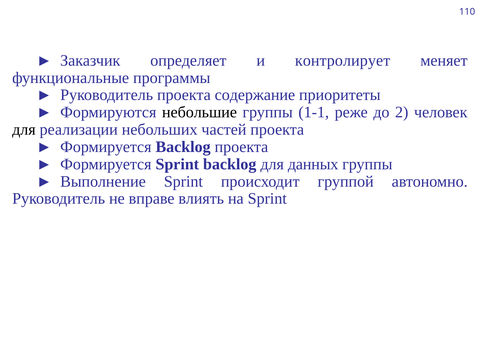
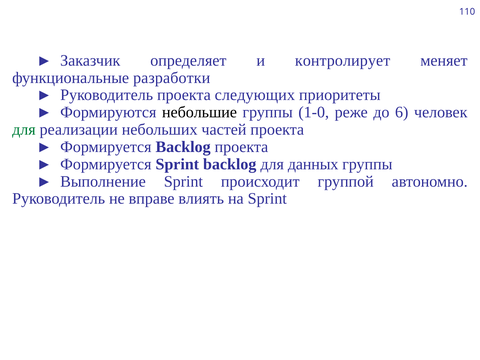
программы: программы -> разработки
содержание: содержание -> следующих
1-1: 1-1 -> 1-0
2: 2 -> 6
для at (24, 130) colour: black -> green
